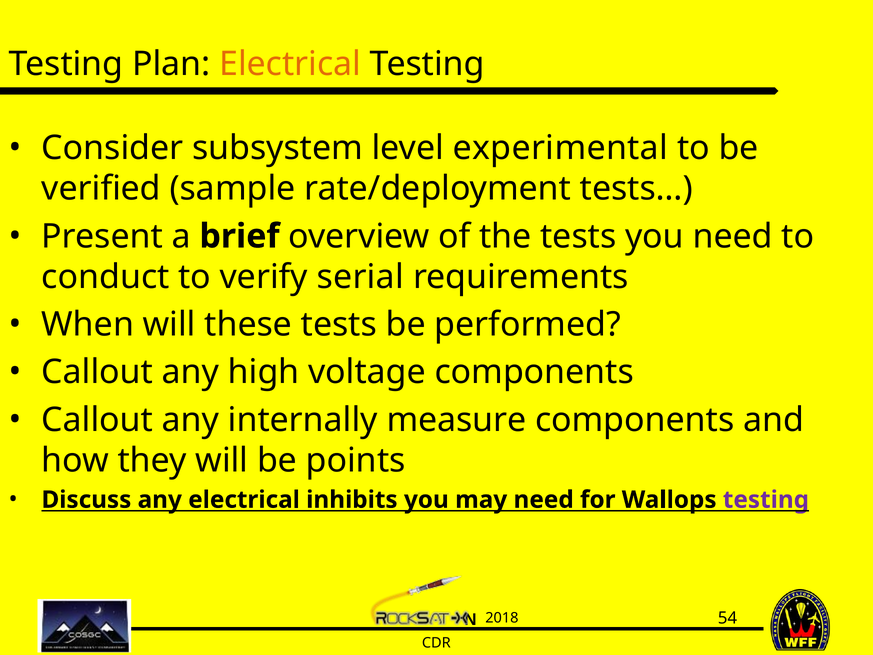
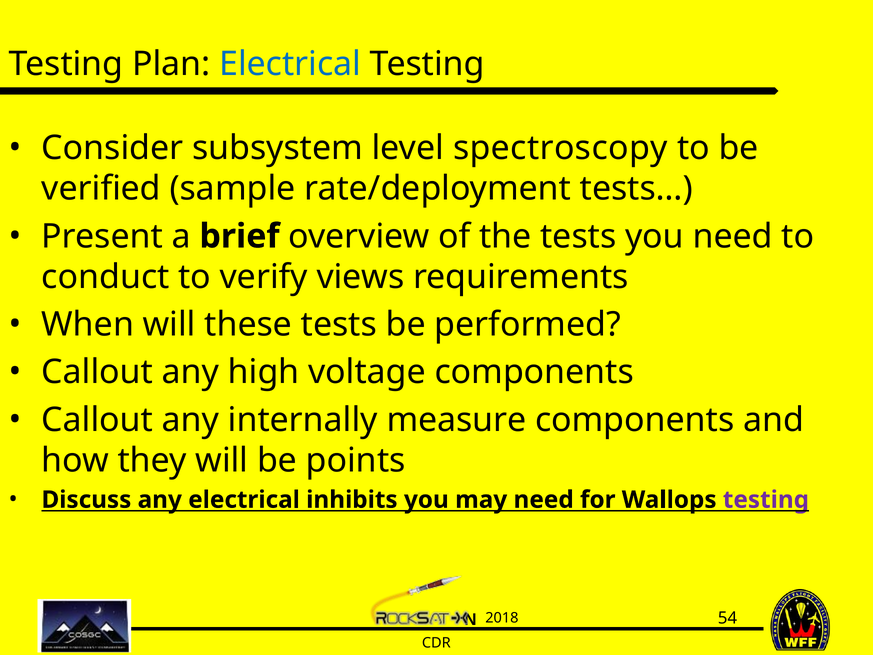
Electrical at (290, 64) colour: orange -> blue
experimental: experimental -> spectroscopy
serial: serial -> views
